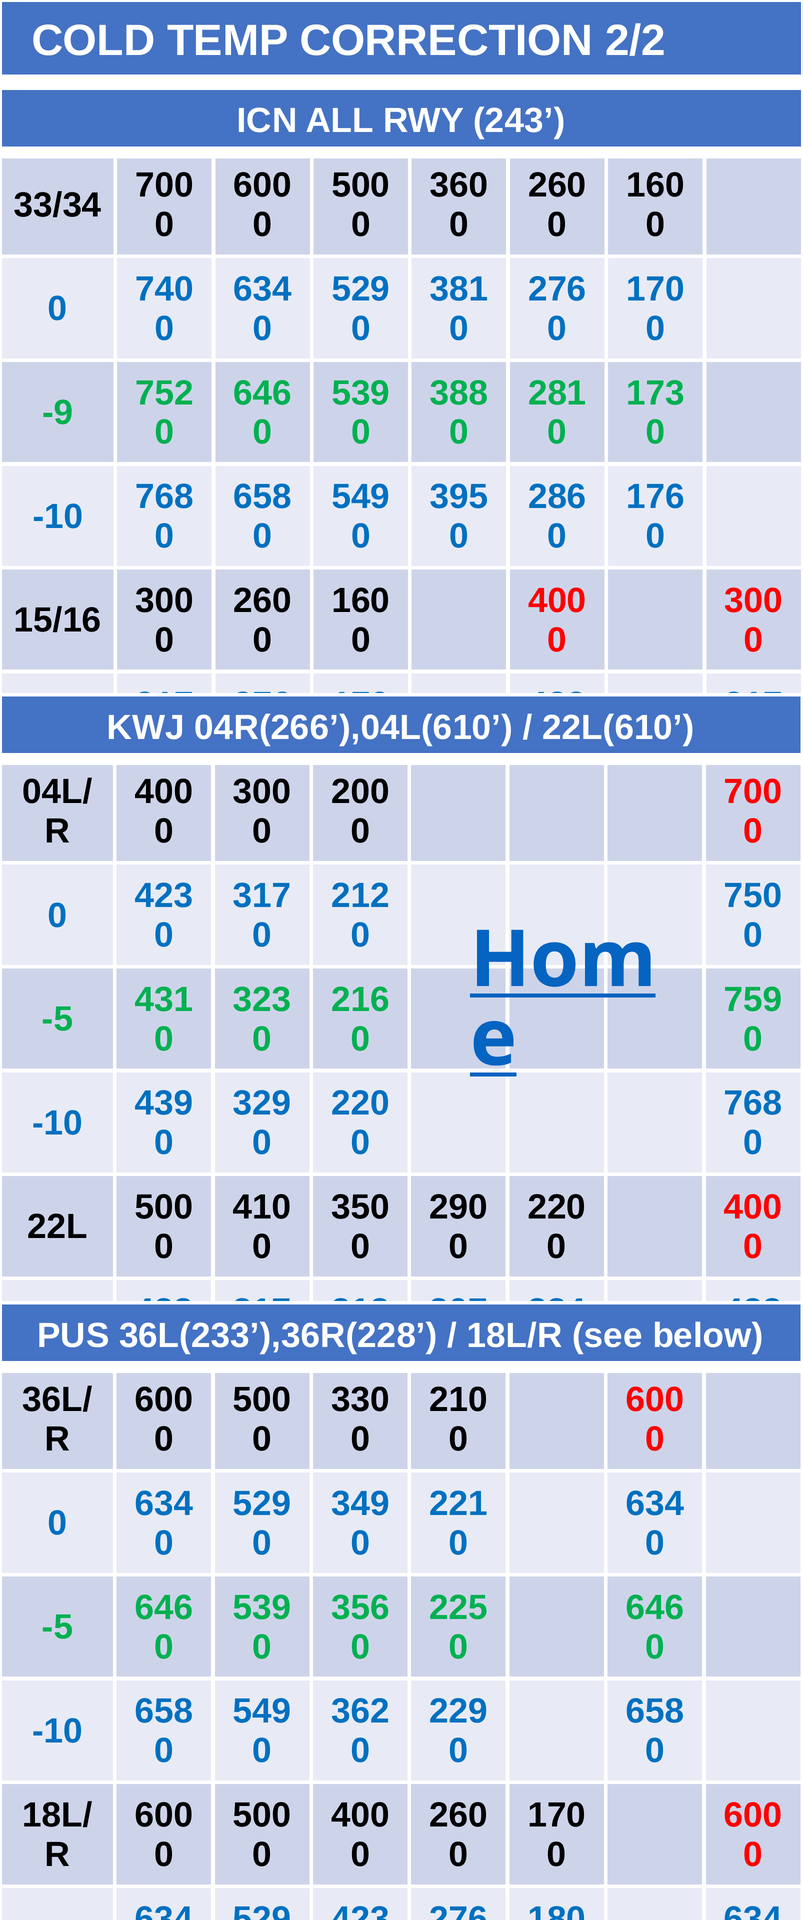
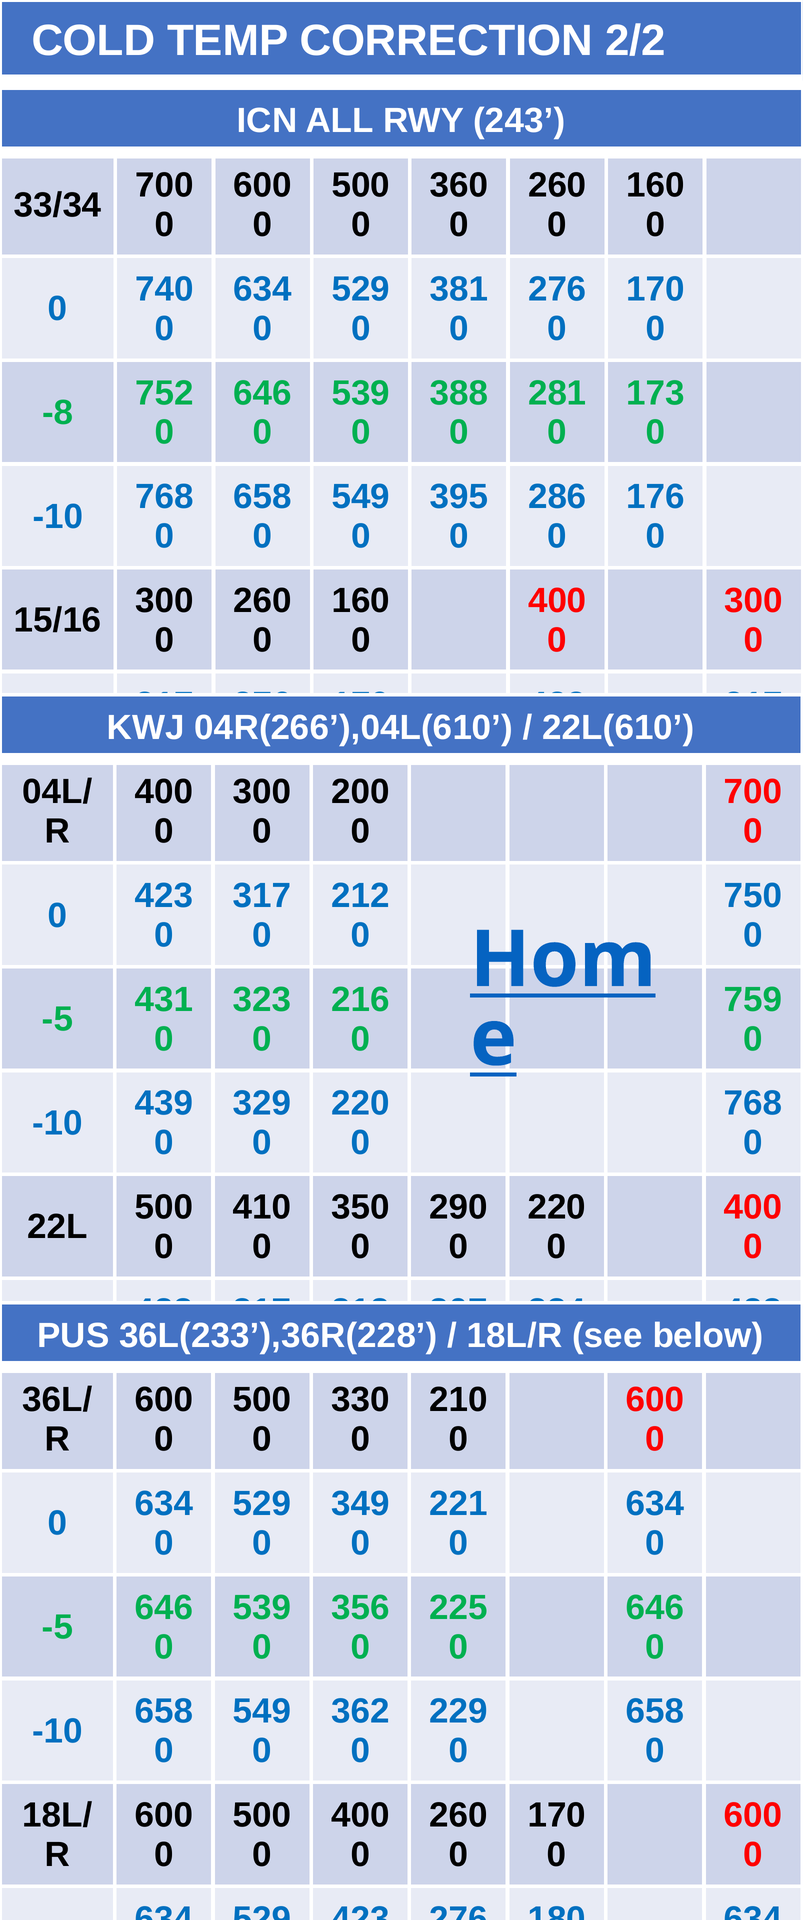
-9: -9 -> -8
